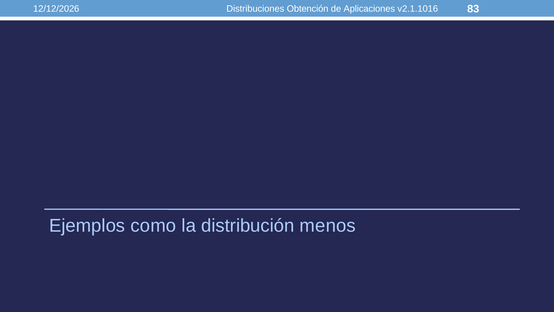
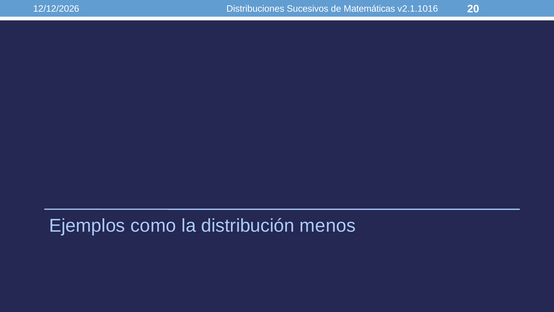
Obtención: Obtención -> Sucesivos
Aplicaciones: Aplicaciones -> Matemáticas
83: 83 -> 20
